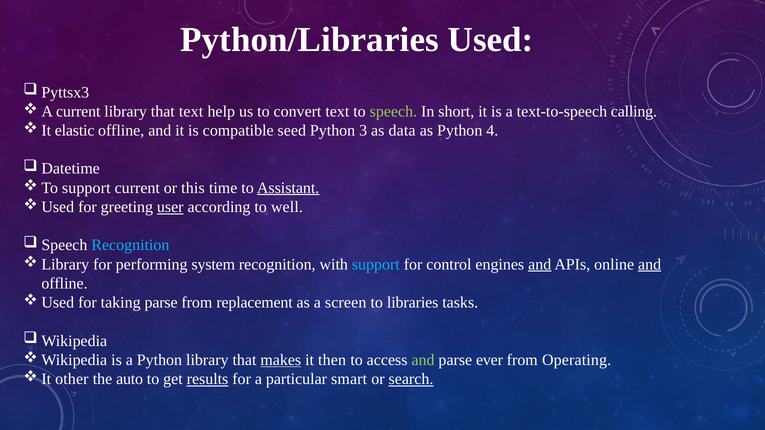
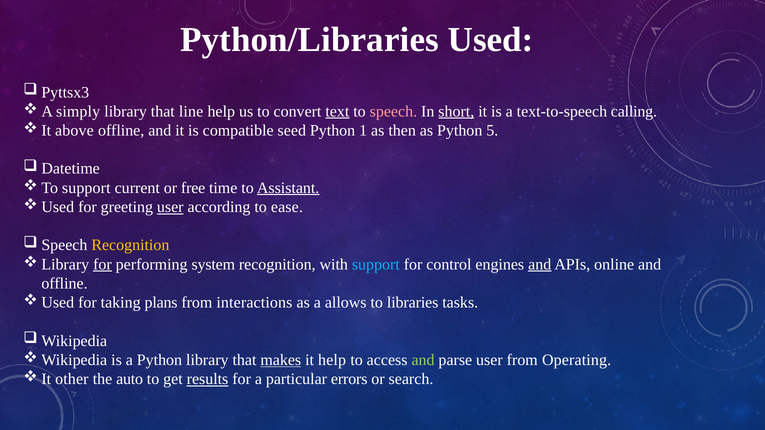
current at (78, 111): current -> simply
that text: text -> line
text at (337, 111) underline: none -> present
speech colour: light green -> pink
short underline: none -> present
elastic: elastic -> above
3: 3 -> 1
data: data -> then
4: 4 -> 5
this: this -> free
well: well -> ease
Recognition at (130, 245) colour: light blue -> yellow
for at (102, 265) underline: none -> present
and at (650, 265) underline: present -> none
taking parse: parse -> plans
replacement: replacement -> interactions
screen: screen -> allows
it then: then -> help
parse ever: ever -> user
smart: smart -> errors
search underline: present -> none
